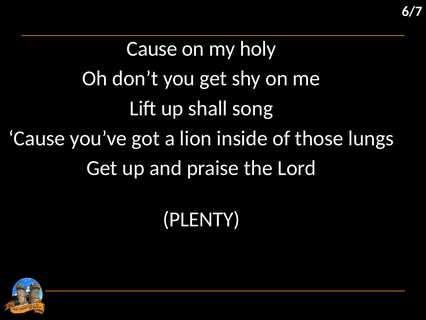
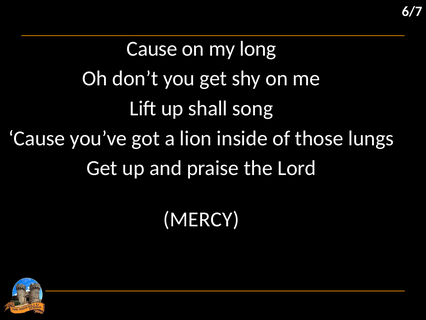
holy: holy -> long
PLENTY: PLENTY -> MERCY
